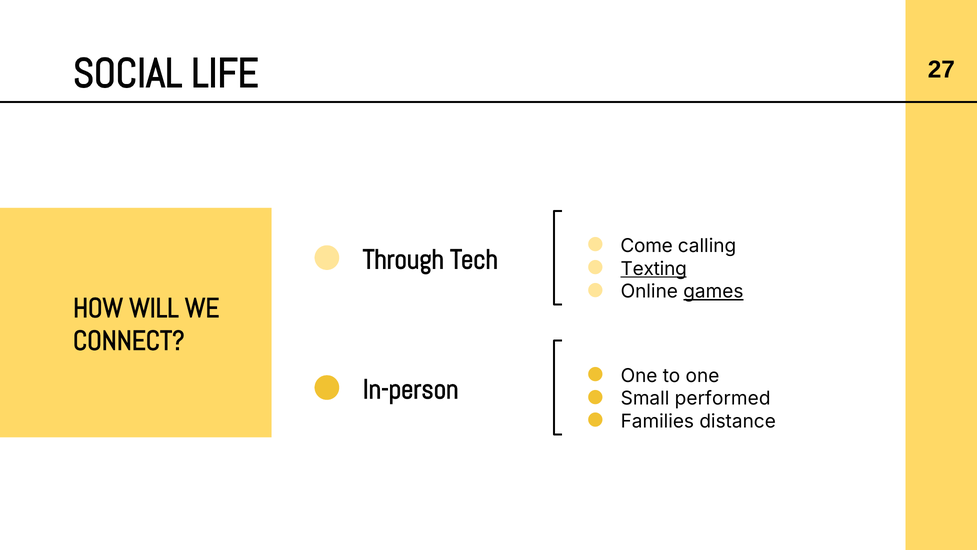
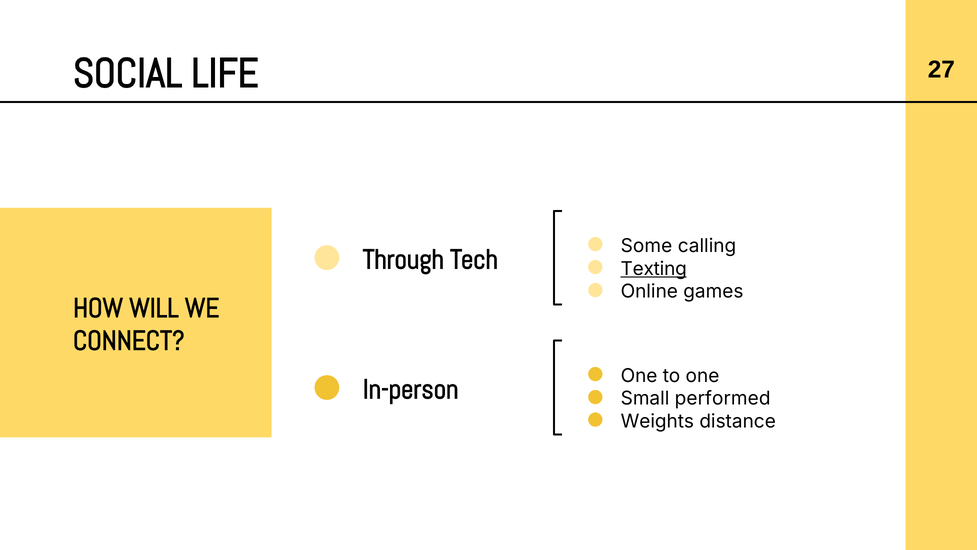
Come: Come -> Some
games underline: present -> none
Families: Families -> Weights
